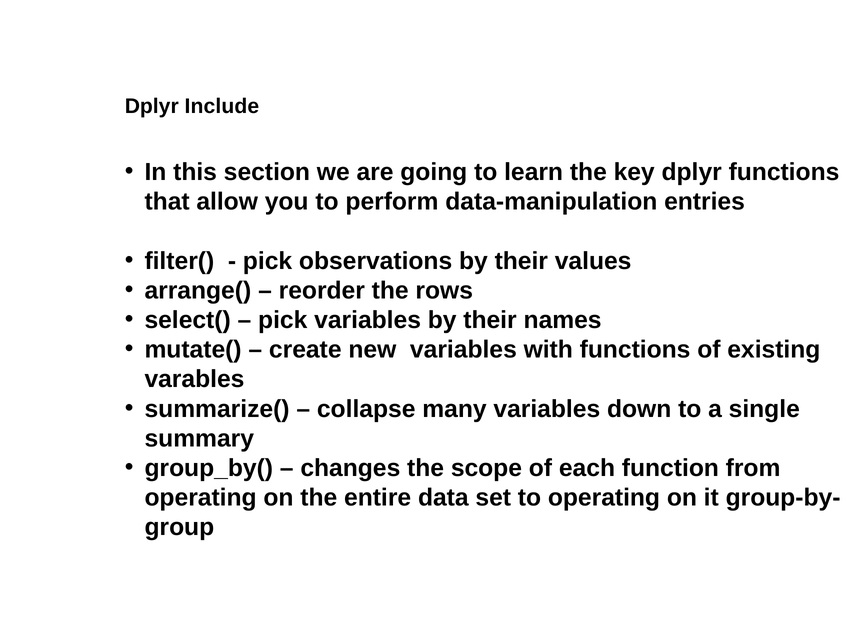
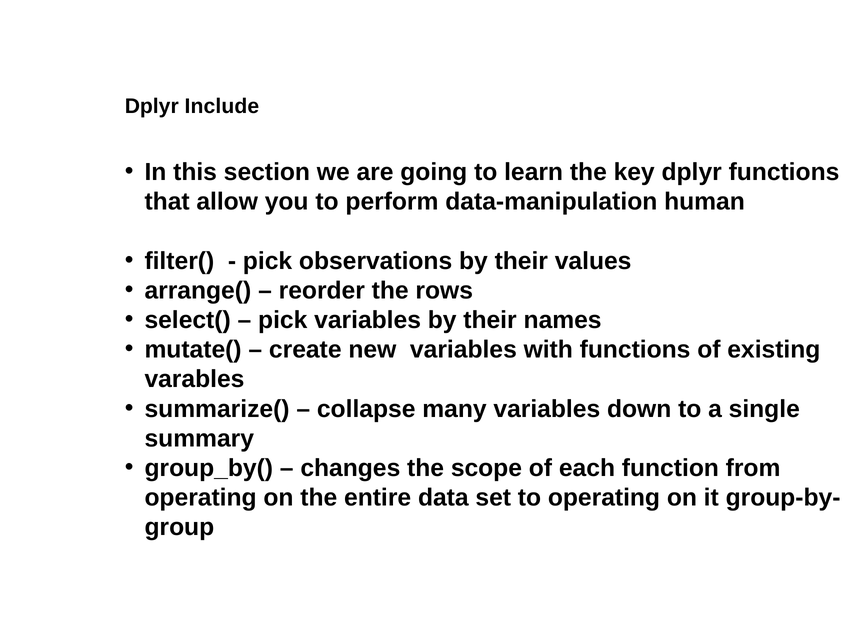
entries: entries -> human
